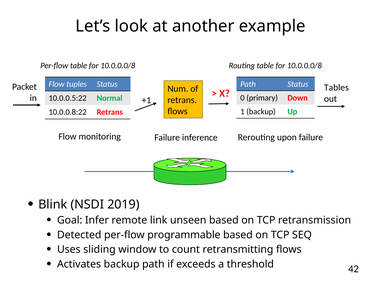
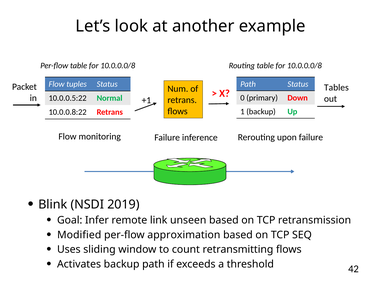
Detected: Detected -> Modified
programmable: programmable -> approximation
